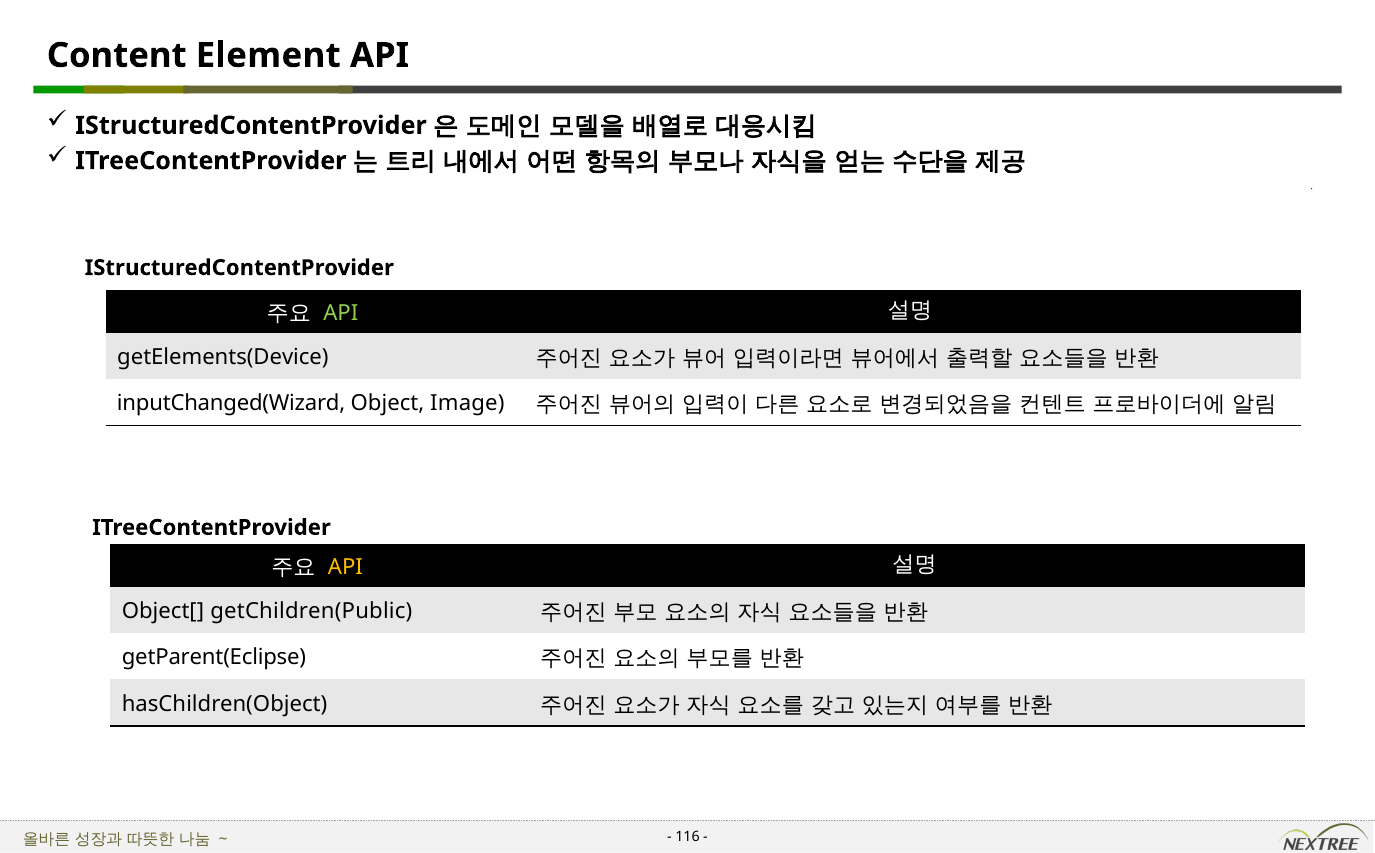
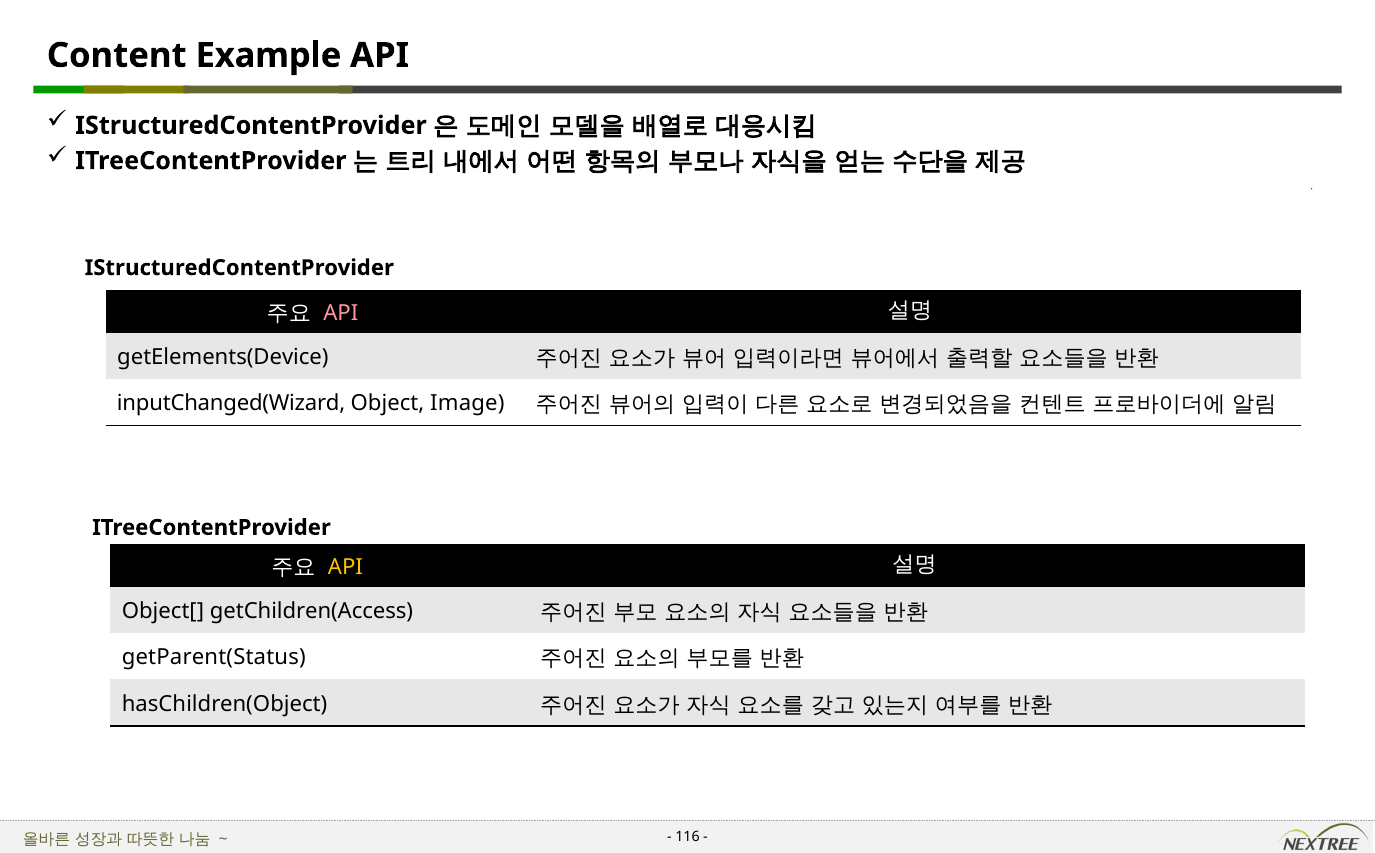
Element: Element -> Example
API at (341, 313) colour: light green -> pink
getChildren(Public: getChildren(Public -> getChildren(Access
getParent(Eclipse: getParent(Eclipse -> getParent(Status
